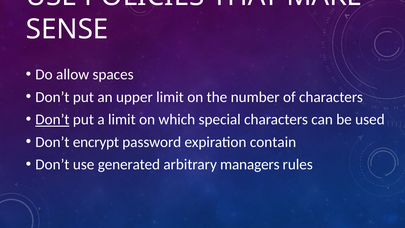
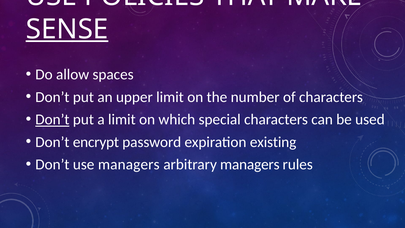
SENSE underline: none -> present
contain: contain -> existing
use generated: generated -> managers
